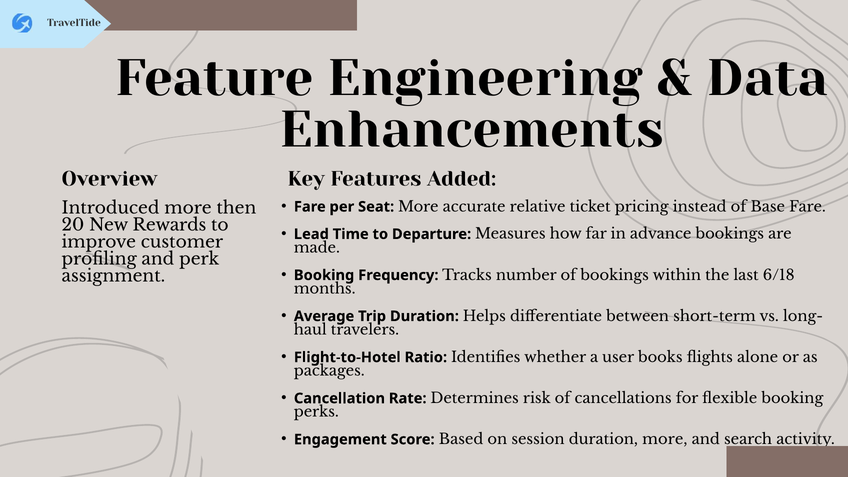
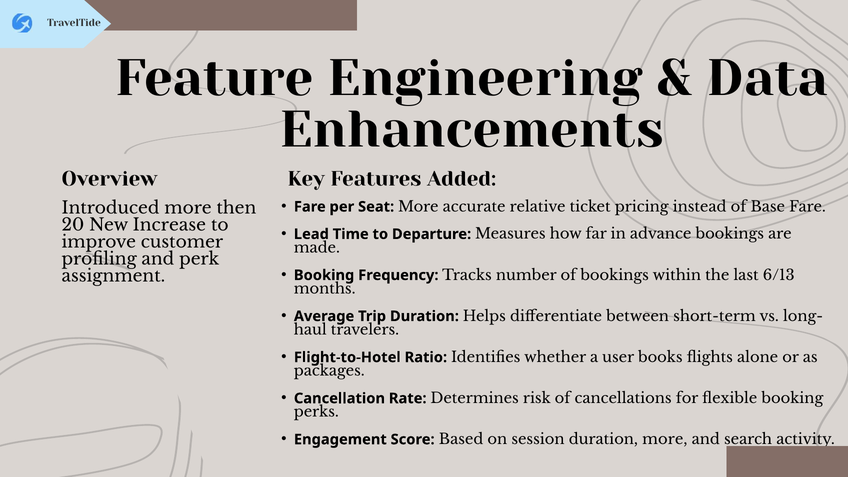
Rewards: Rewards -> Increase
6/18: 6/18 -> 6/13
